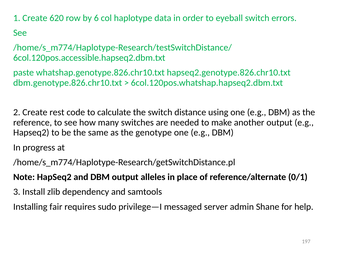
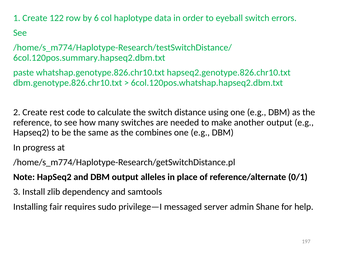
620: 620 -> 122
6col.120pos.accessible.hapseq2.dbm.txt: 6col.120pos.accessible.hapseq2.dbm.txt -> 6col.120pos.summary.hapseq2.dbm.txt
genotype: genotype -> combines
